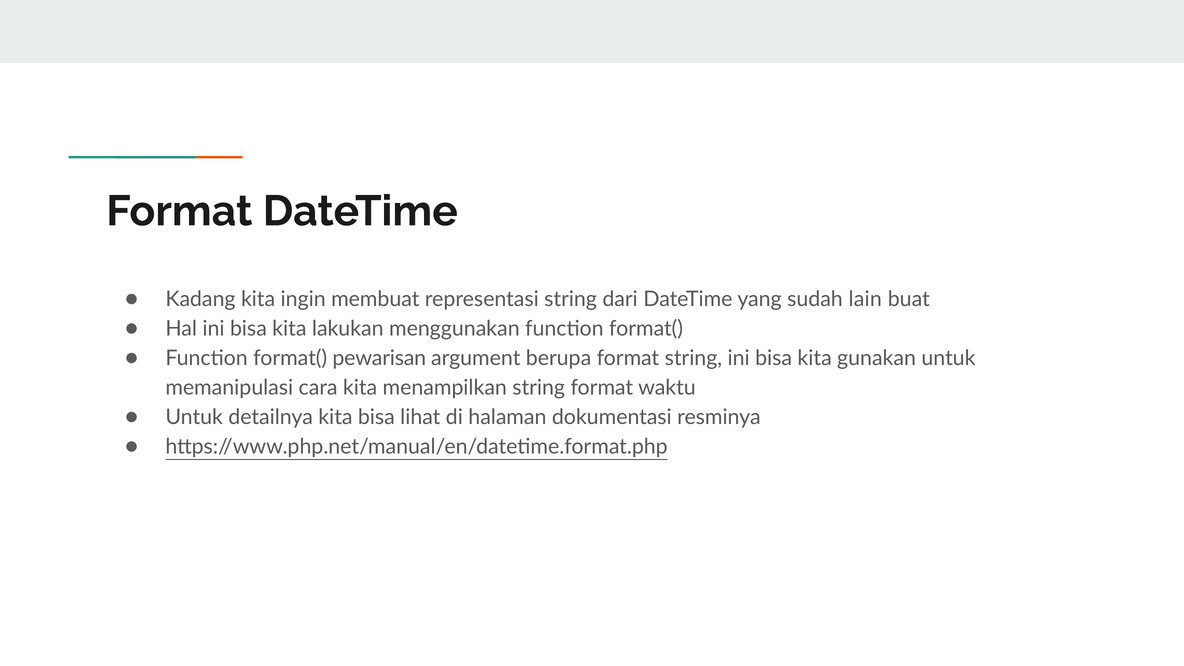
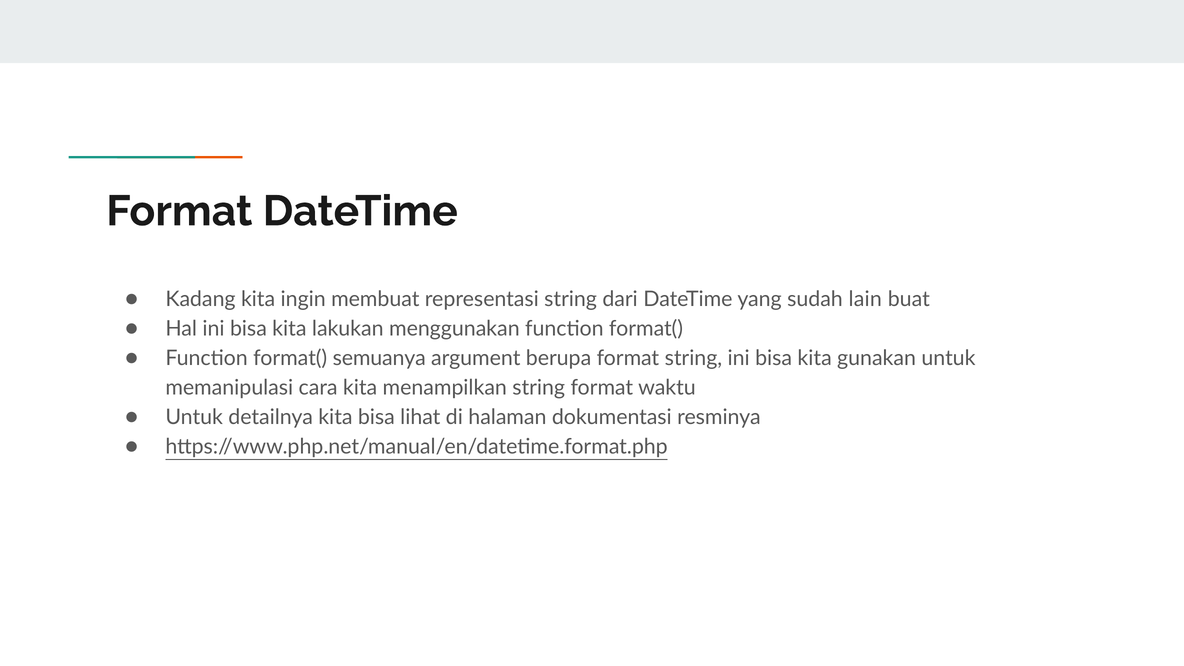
pewarisan: pewarisan -> semuanya
